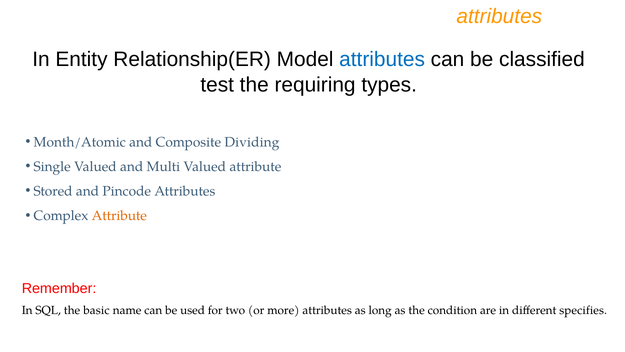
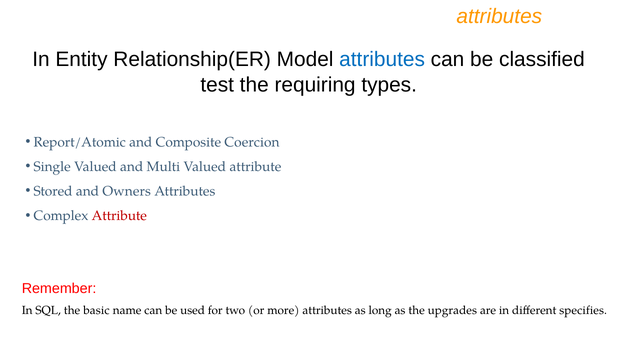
Month/Atomic: Month/Atomic -> Report/Atomic
Dividing: Dividing -> Coercion
Pincode: Pincode -> Owners
Attribute at (119, 216) colour: orange -> red
condition: condition -> upgrades
